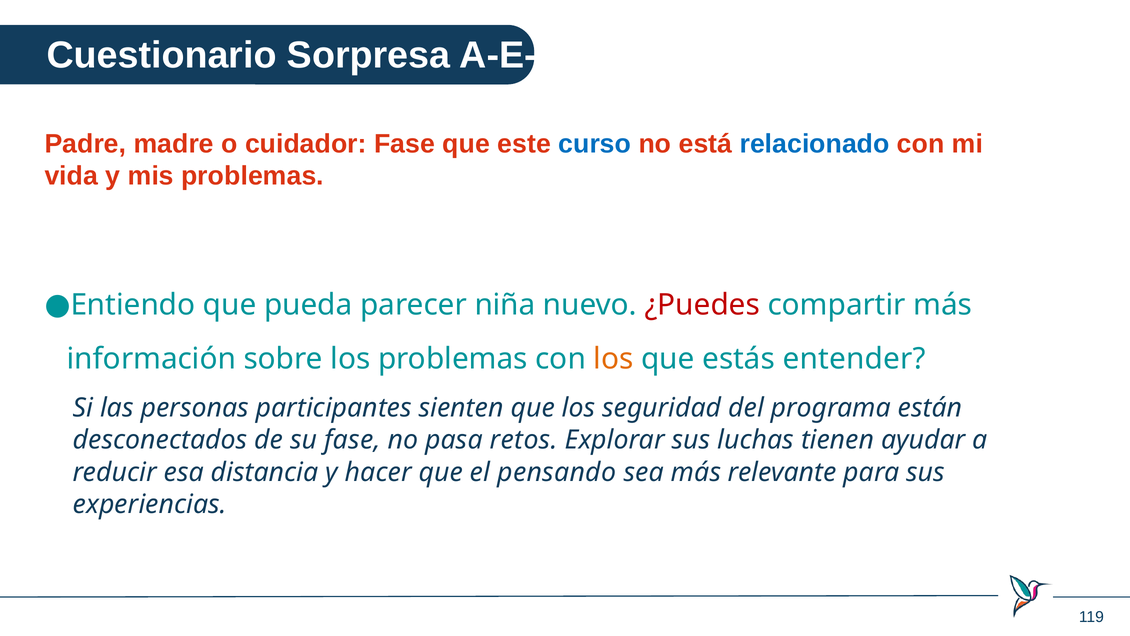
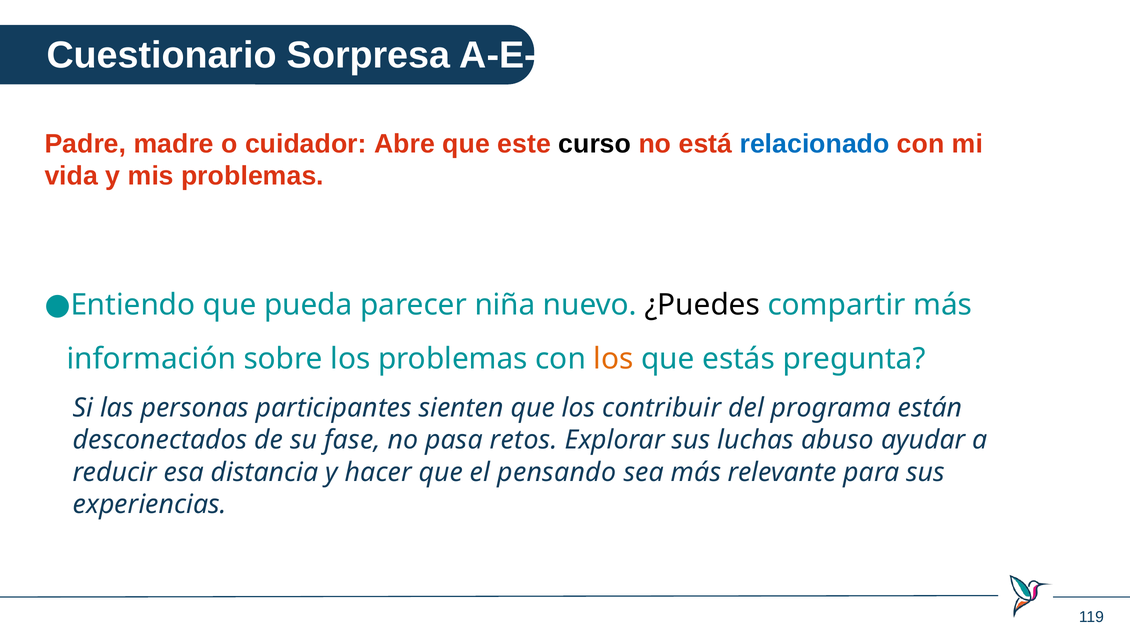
cuidador Fase: Fase -> Abre
curso colour: blue -> black
¿Puedes colour: red -> black
entender: entender -> pregunta
seguridad: seguridad -> contribuir
tienen: tienen -> abuso
